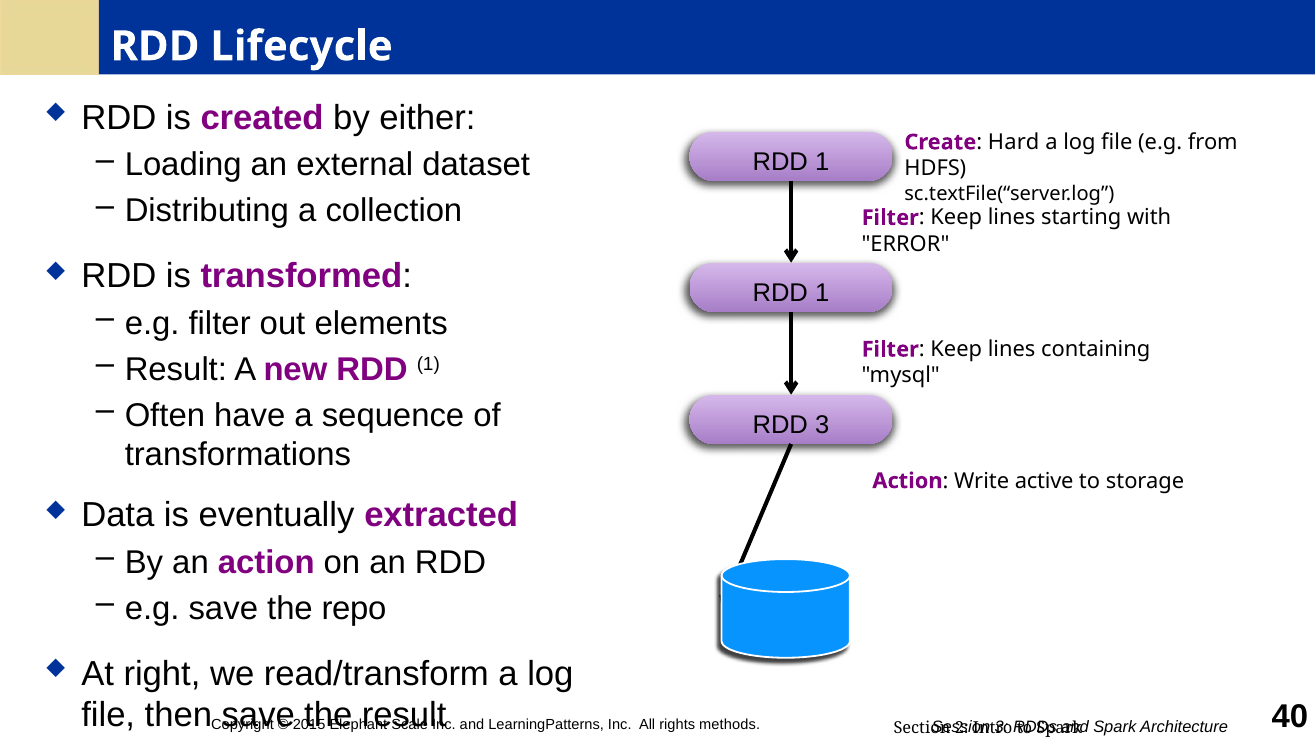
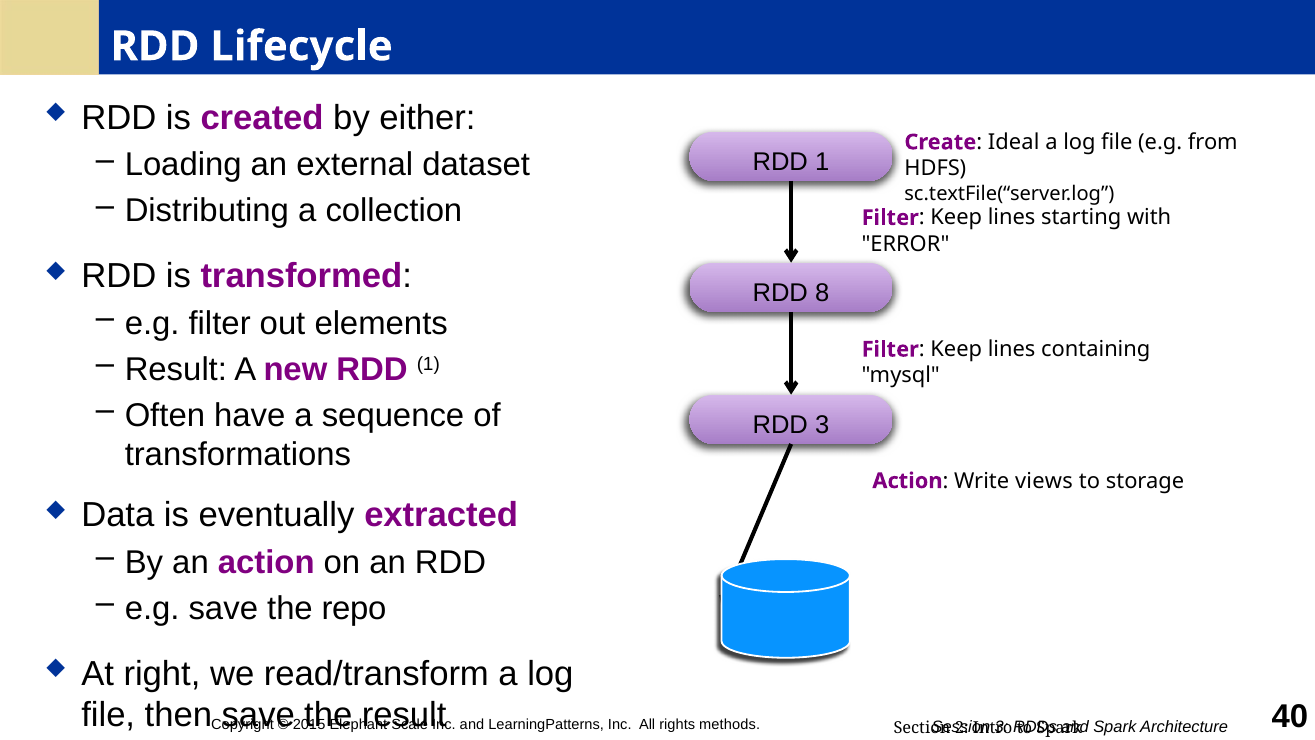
Hard: Hard -> Ideal
1 at (822, 293): 1 -> 8
active: active -> views
